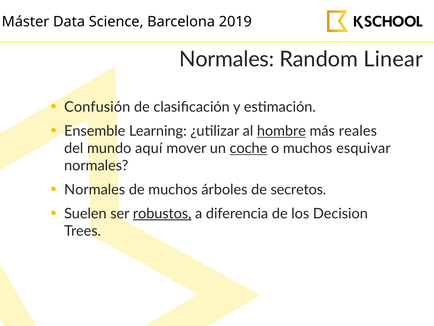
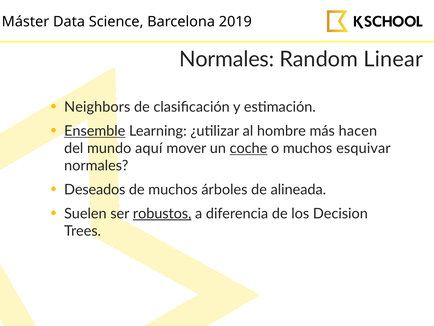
Confusión: Confusión -> Neighbors
Ensemble underline: none -> present
hombre underline: present -> none
reales: reales -> hacen
Normales at (95, 189): Normales -> Deseados
secretos: secretos -> alineada
